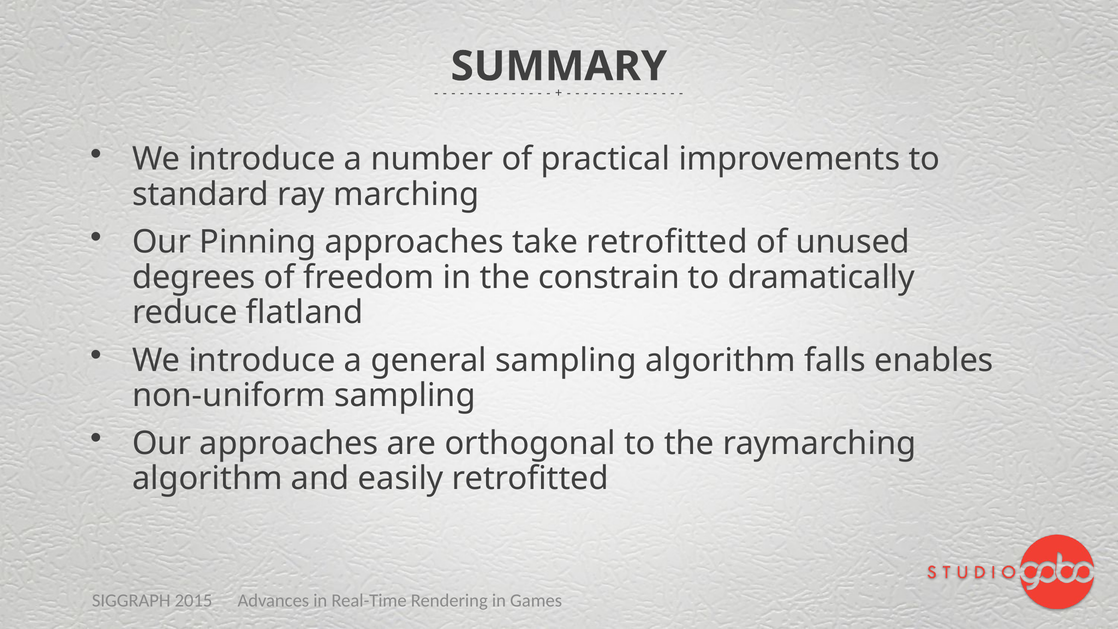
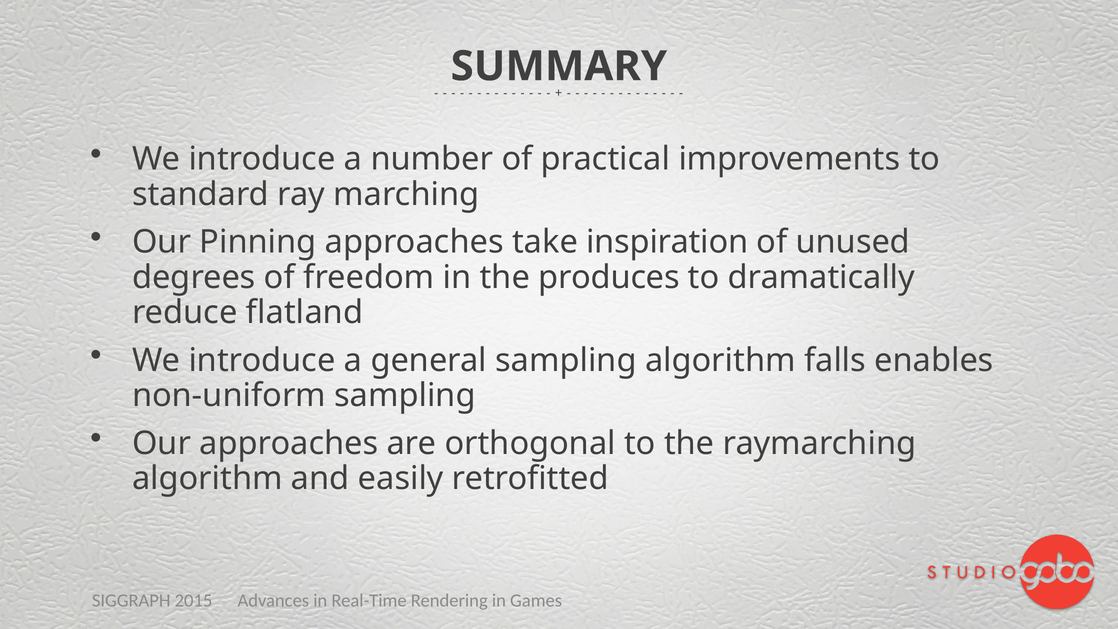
take retrofitted: retrofitted -> inspiration
constrain: constrain -> produces
